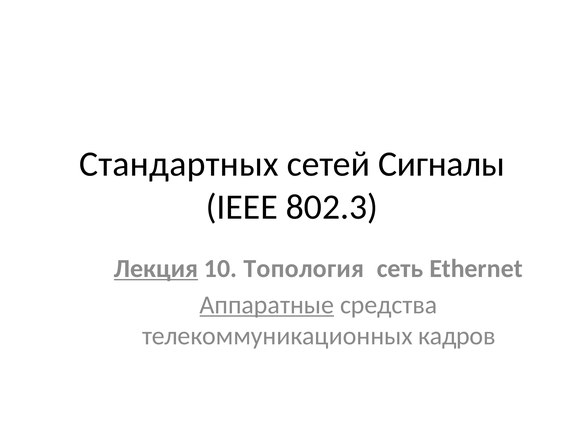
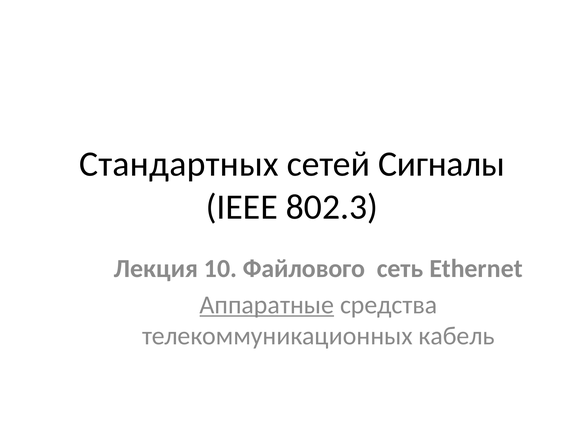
Лекция underline: present -> none
Топология: Топология -> Файлового
кадров: кадров -> кабель
